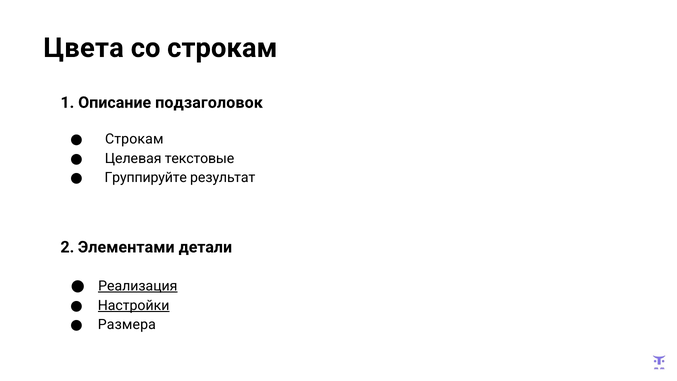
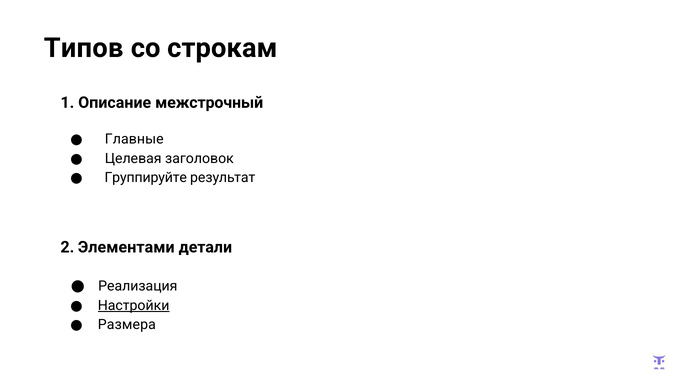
Цвета: Цвета -> Типов
подзаголовок: подзаголовок -> межстрочный
Строкам at (134, 139): Строкам -> Главные
текстовые: текстовые -> заголовок
Реализация underline: present -> none
